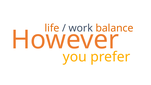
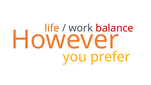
balance colour: orange -> red
